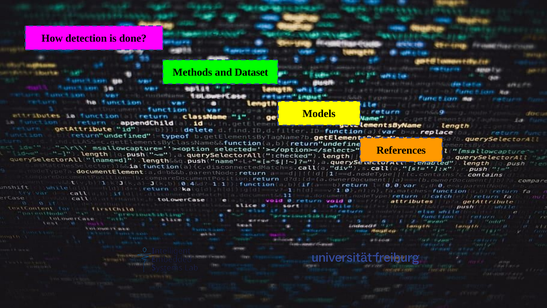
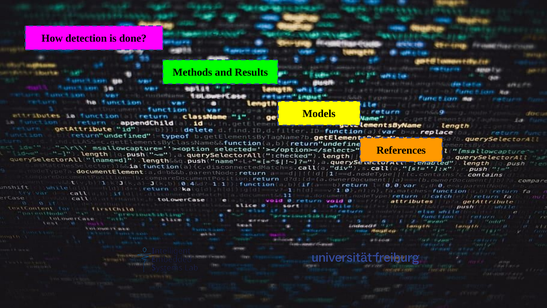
Dataset: Dataset -> Results
